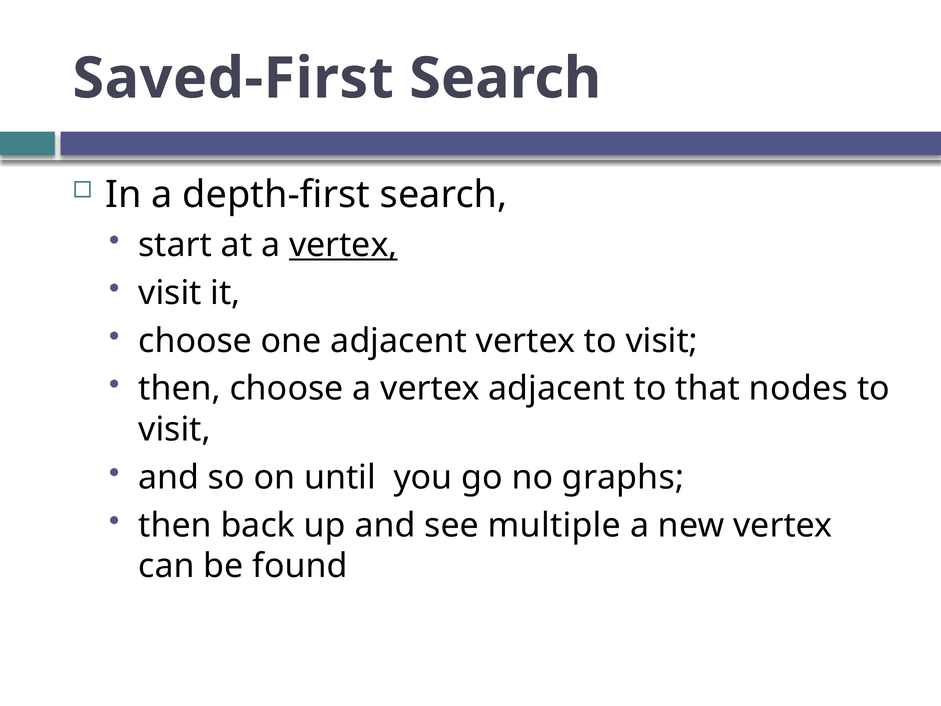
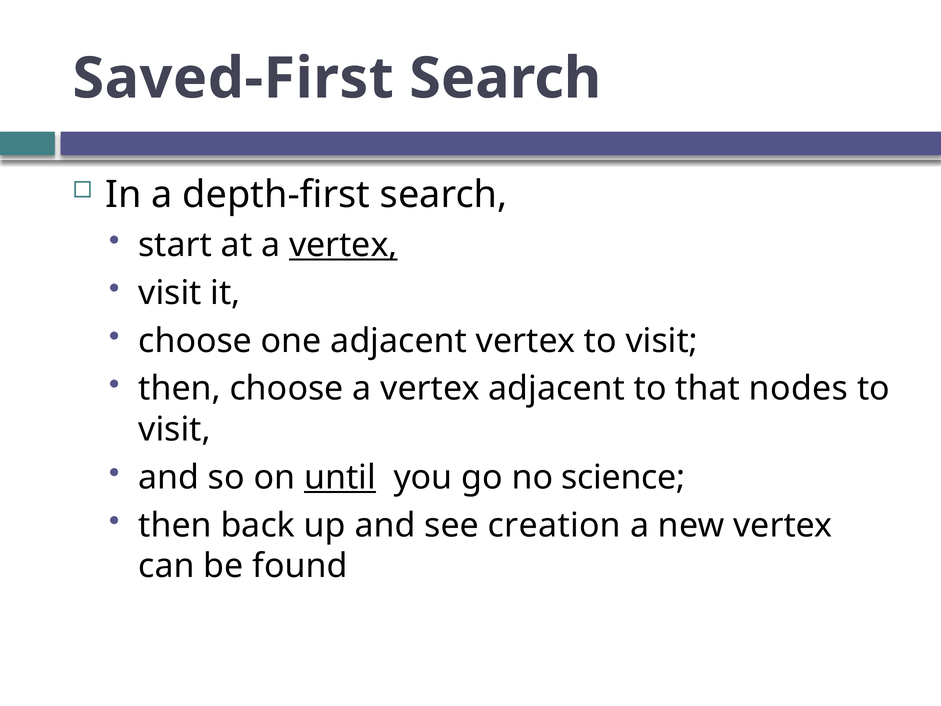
until underline: none -> present
graphs: graphs -> science
multiple: multiple -> creation
